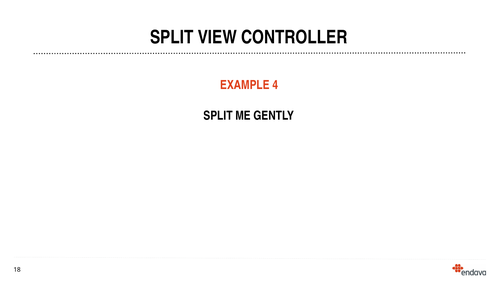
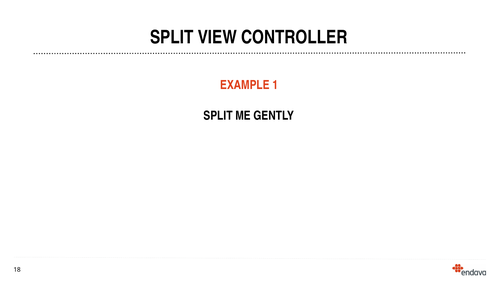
4: 4 -> 1
